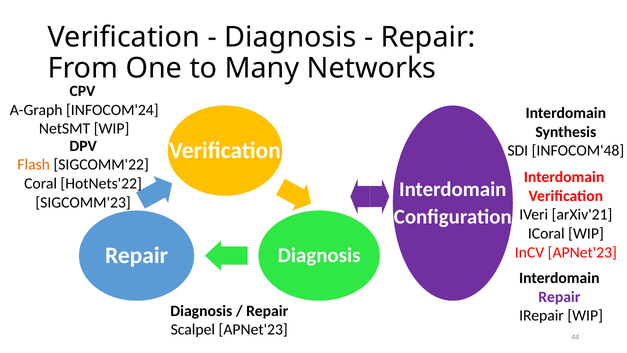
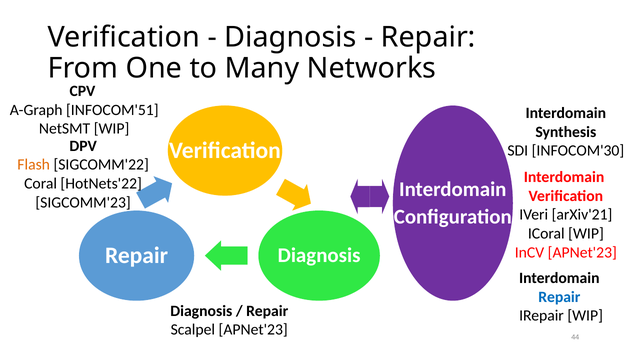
INFOCOM'24: INFOCOM'24 -> INFOCOM'51
INFOCOM'48: INFOCOM'48 -> INFOCOM'30
Repair at (559, 297) colour: purple -> blue
